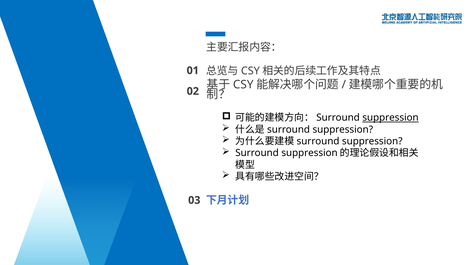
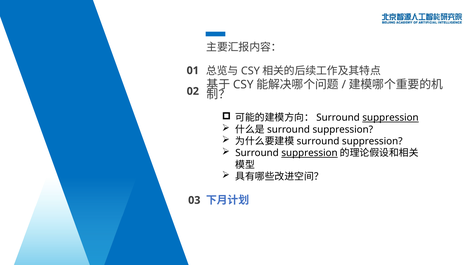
suppression at (310, 153) underline: none -> present
